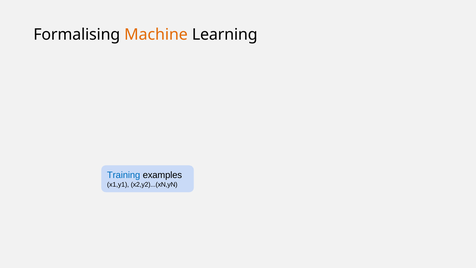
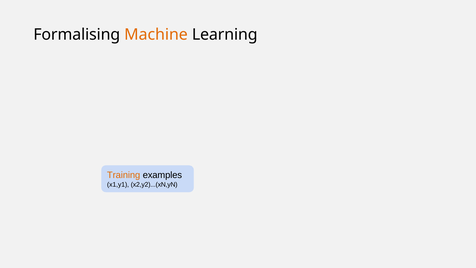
Training colour: blue -> orange
